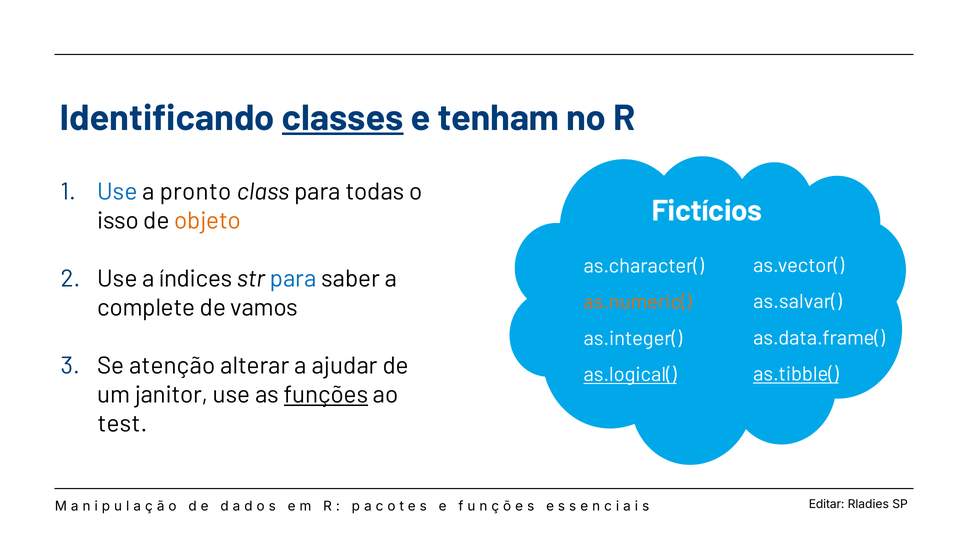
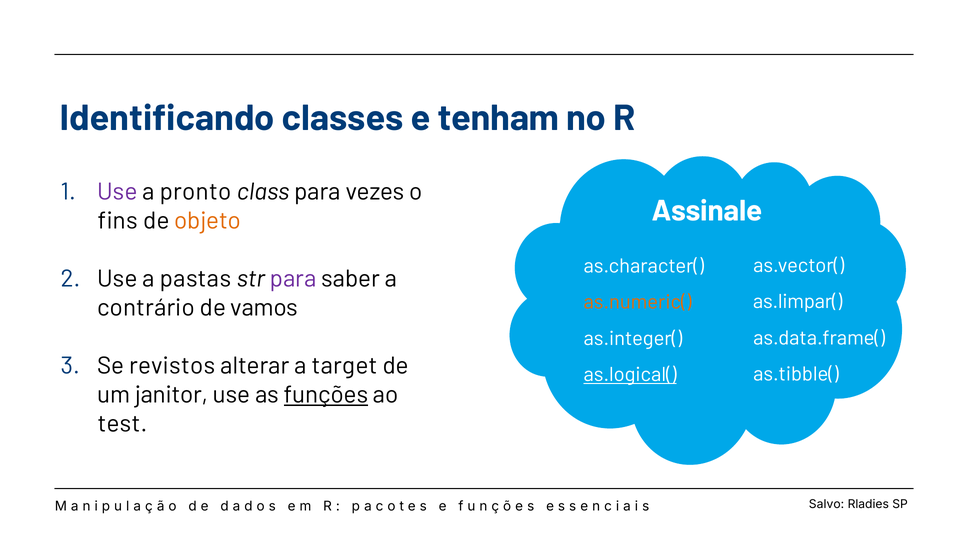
classes underline: present -> none
Use at (117, 192) colour: blue -> purple
todas: todas -> vezes
Fictícios: Fictícios -> Assinale
isso: isso -> fins
índices: índices -> pastas
para at (293, 279) colour: blue -> purple
as.salvar(: as.salvar( -> as.limpar(
complete: complete -> contrário
atenção: atenção -> revistos
ajudar: ajudar -> target
as.tibble( underline: present -> none
Editar: Editar -> Salvo
